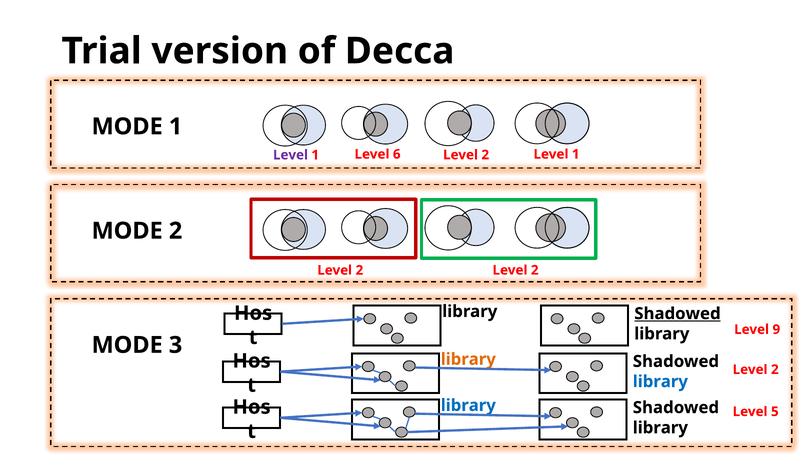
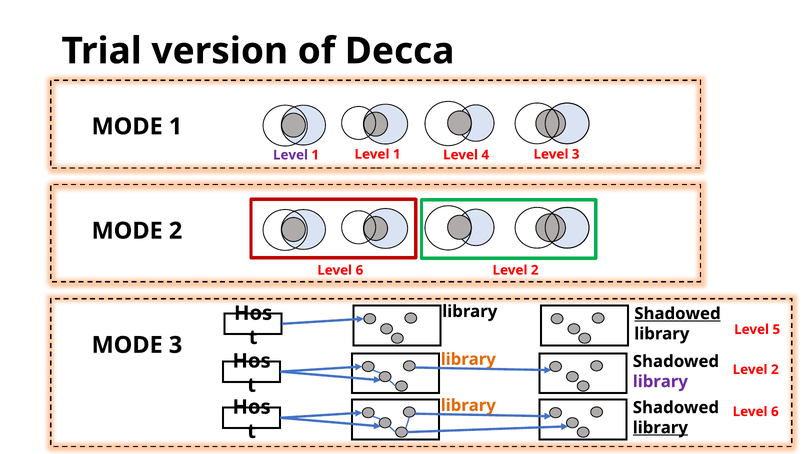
1 Level 6: 6 -> 1
2 at (485, 155): 2 -> 4
1 at (576, 154): 1 -> 3
2 at (359, 271): 2 -> 6
9: 9 -> 5
library at (660, 382) colour: blue -> purple
library at (468, 406) colour: blue -> orange
5 at (775, 412): 5 -> 6
library at (660, 428) underline: none -> present
